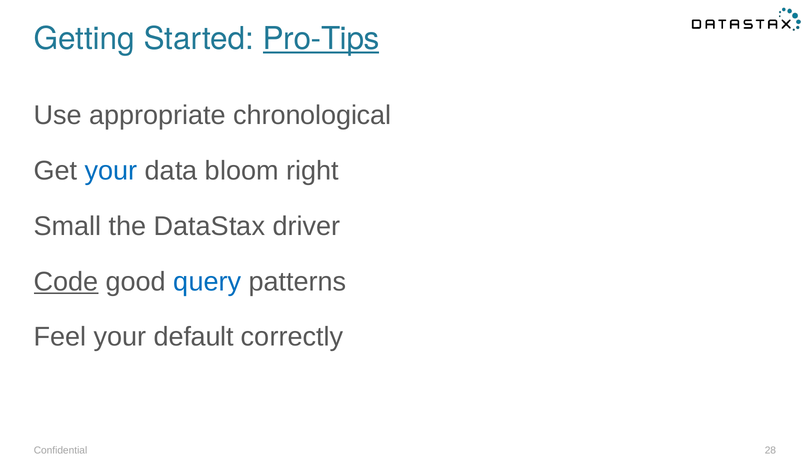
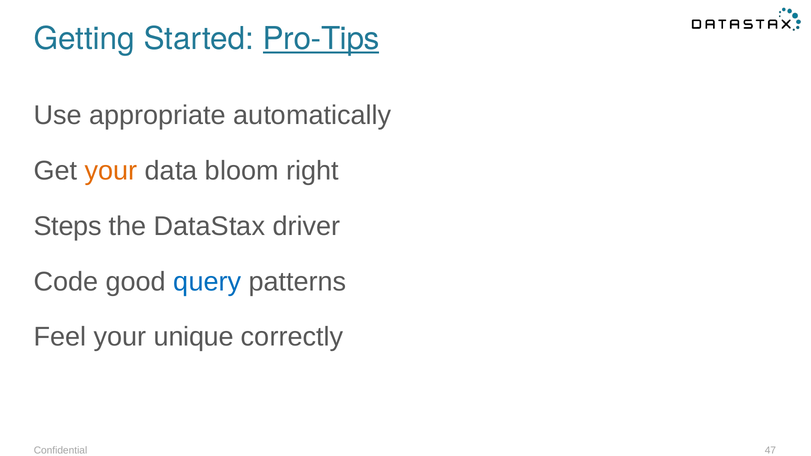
chronological: chronological -> automatically
your at (111, 171) colour: blue -> orange
Small: Small -> Steps
Code underline: present -> none
default: default -> unique
28: 28 -> 47
